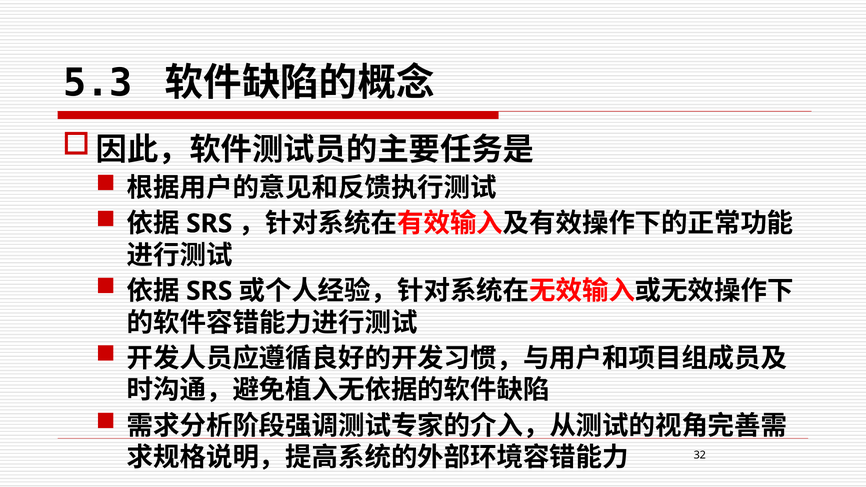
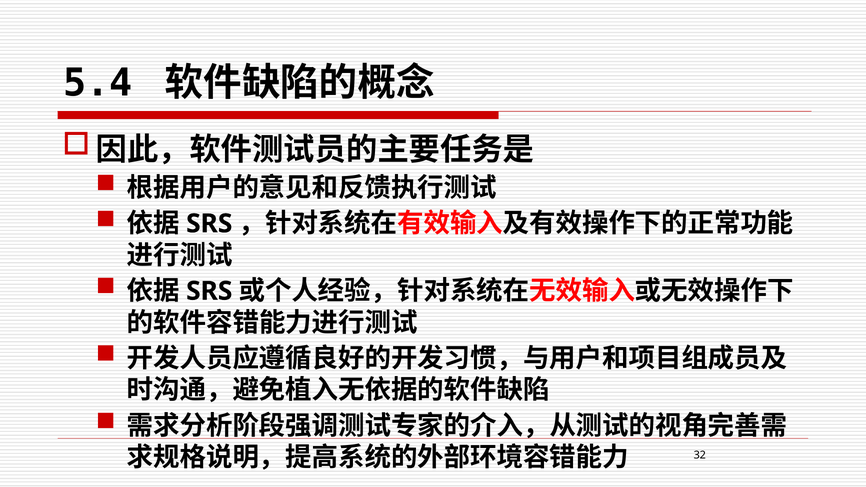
5.3: 5.3 -> 5.4
